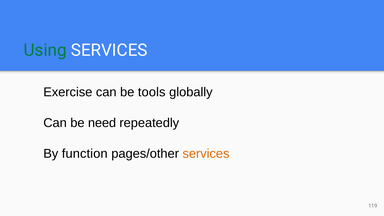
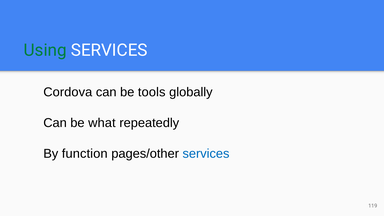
Exercise: Exercise -> Cordova
need: need -> what
services at (206, 154) colour: orange -> blue
